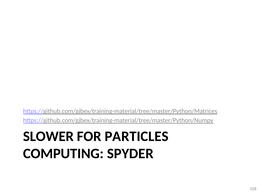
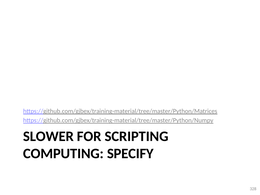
PARTICLES: PARTICLES -> SCRIPTING
SPYDER: SPYDER -> SPECIFY
